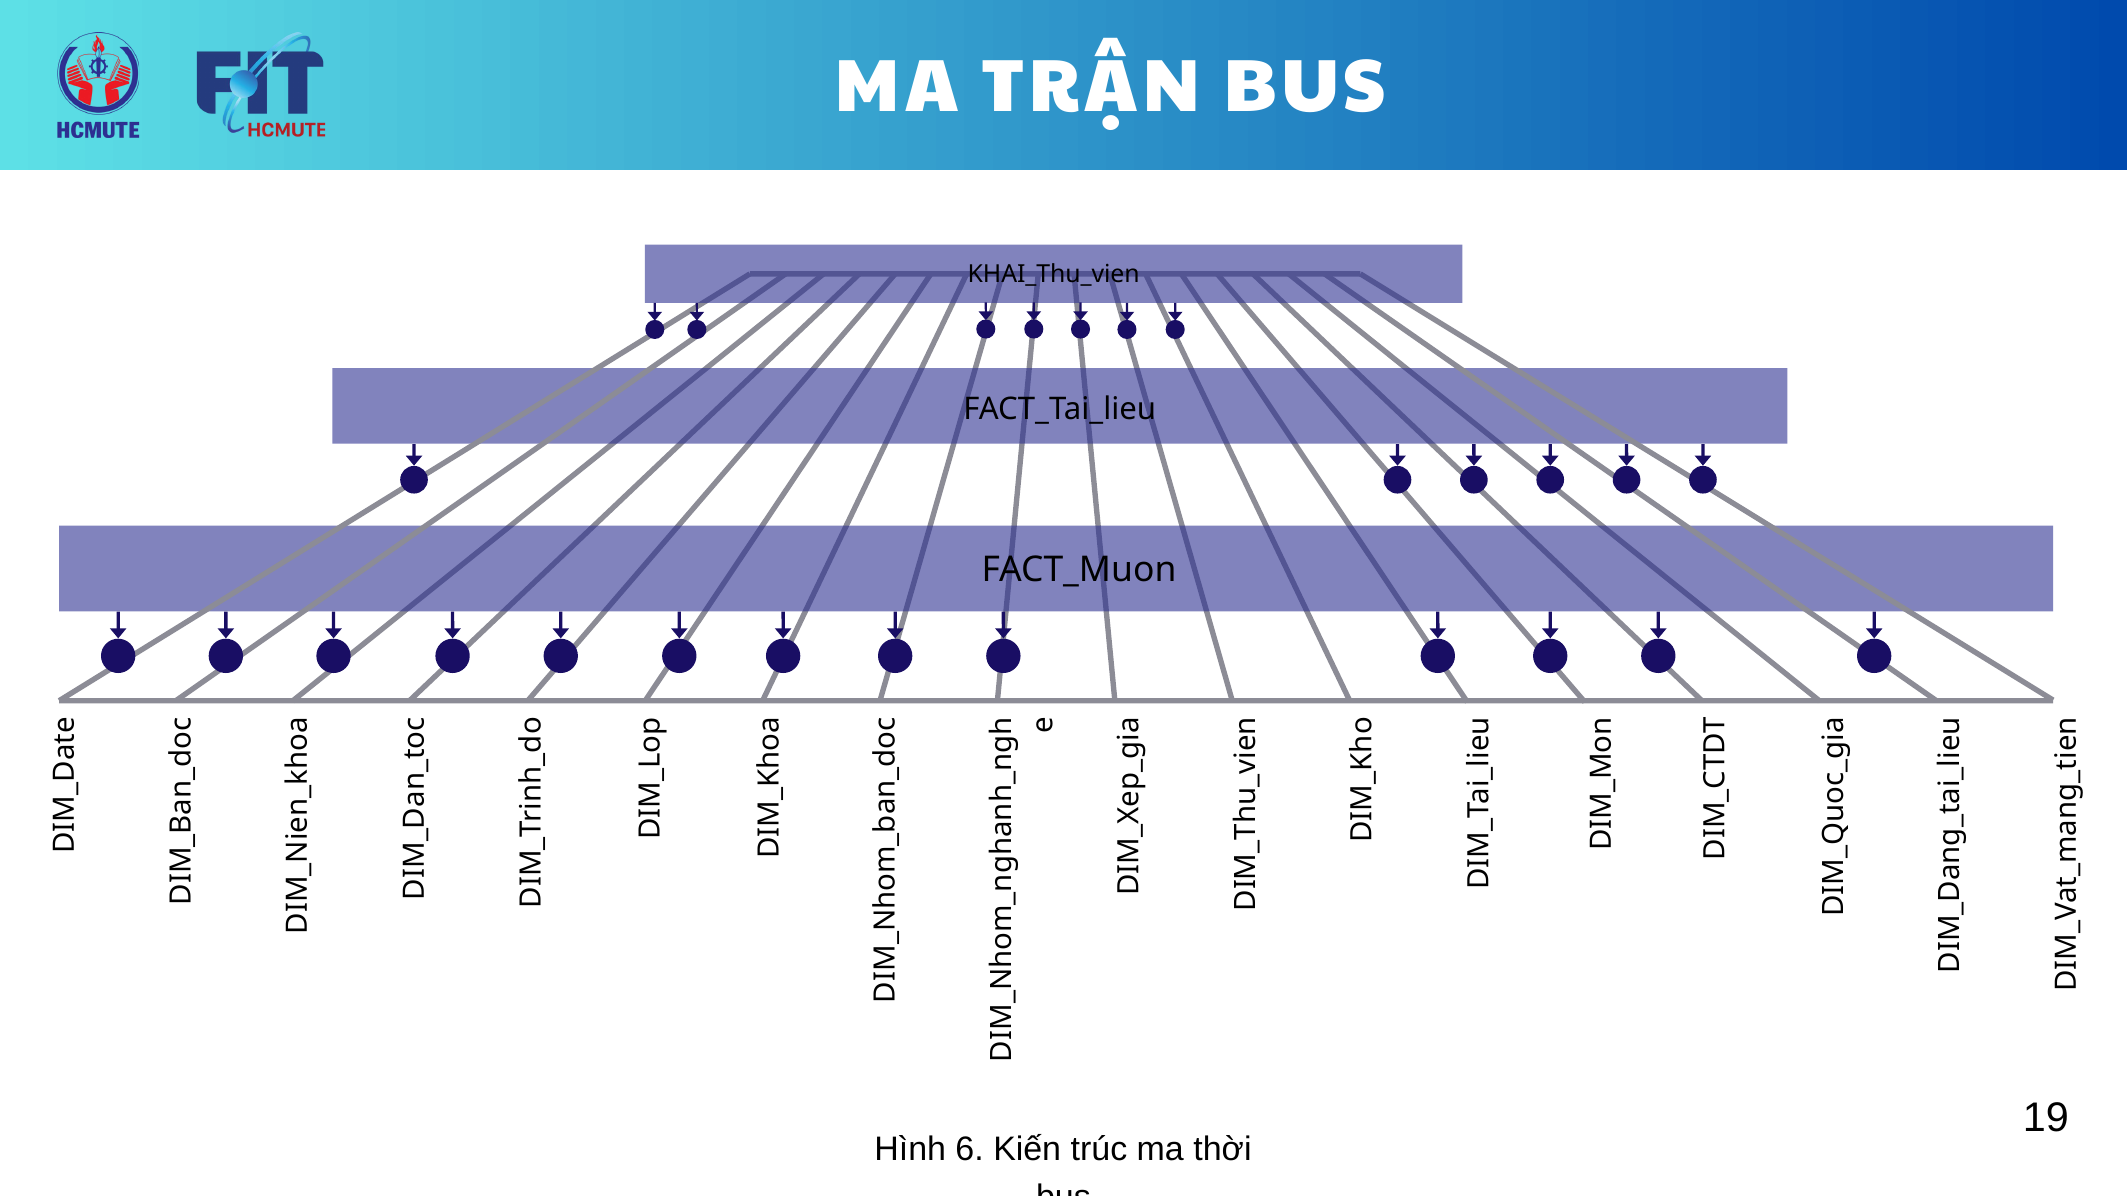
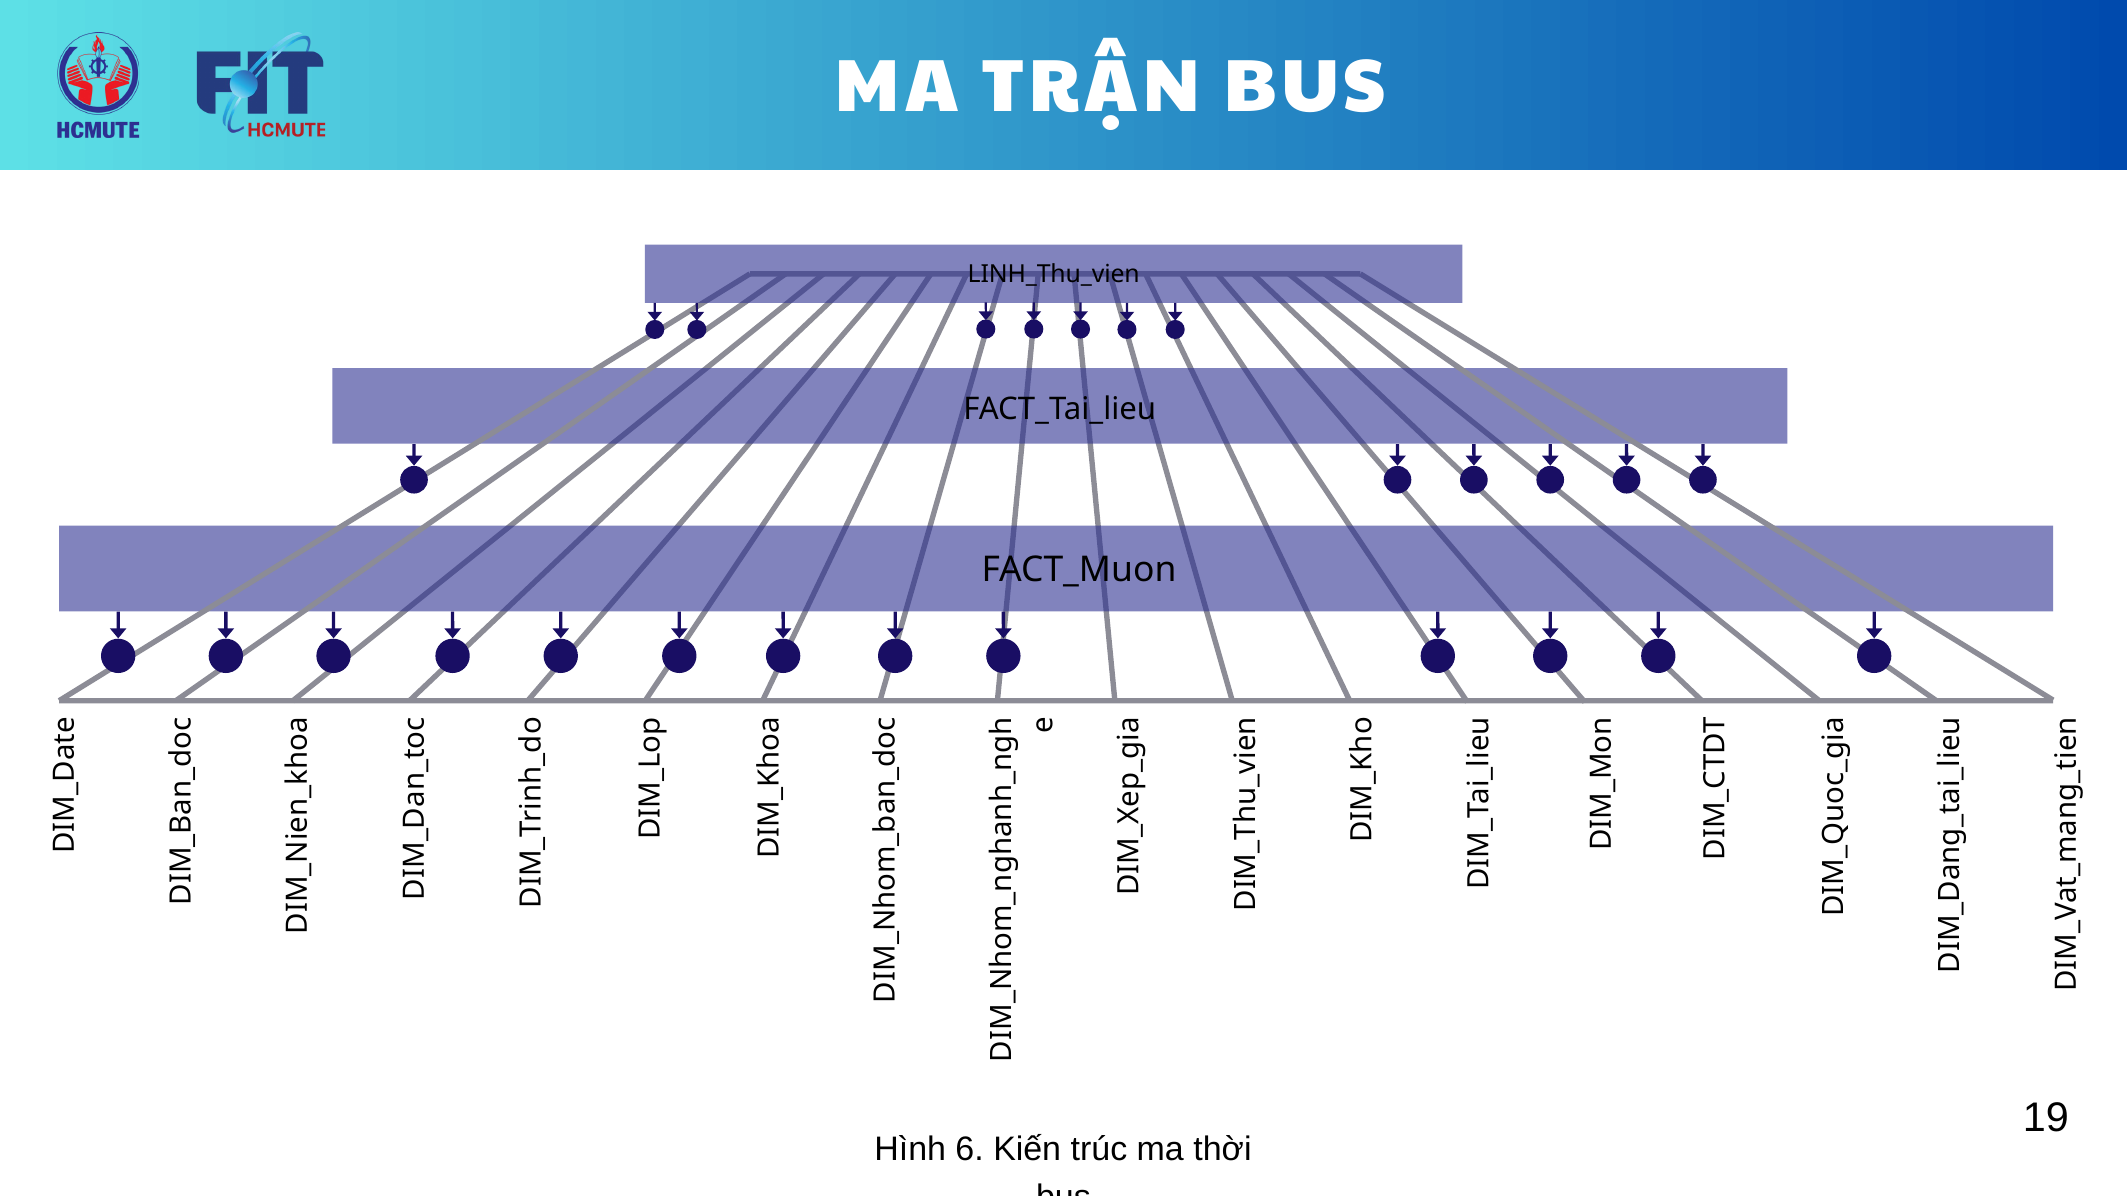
KHAI_Thu_vien: KHAI_Thu_vien -> LINH_Thu_vien
